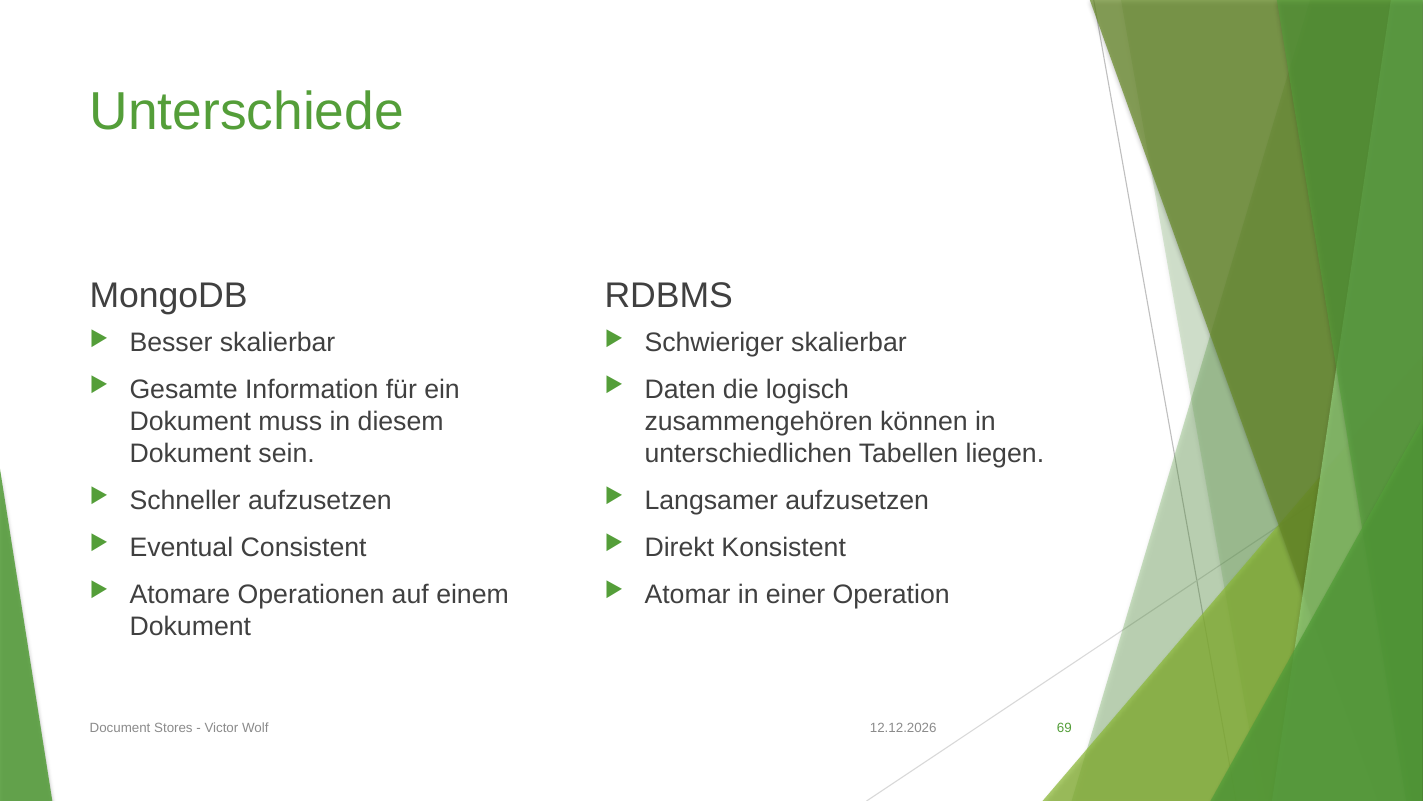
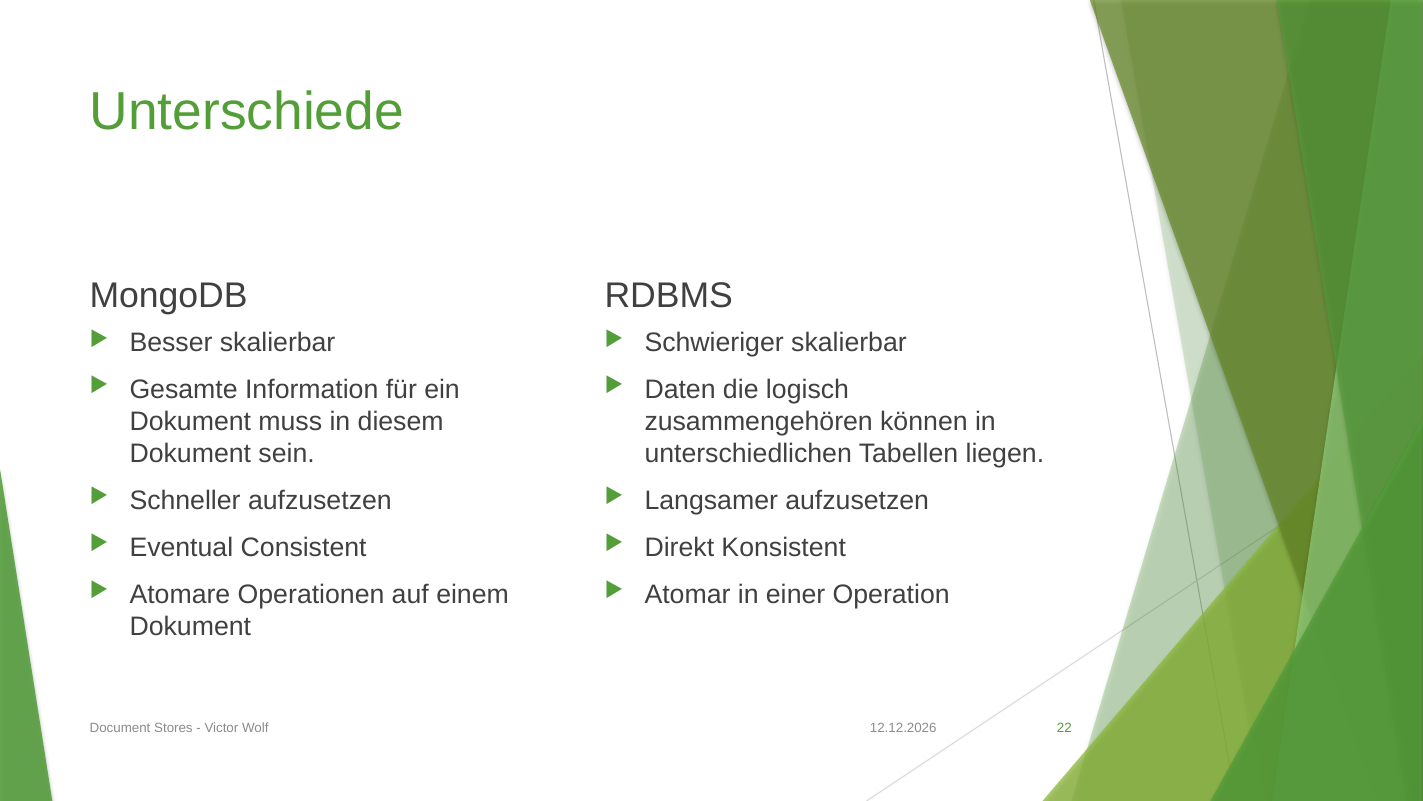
69: 69 -> 22
